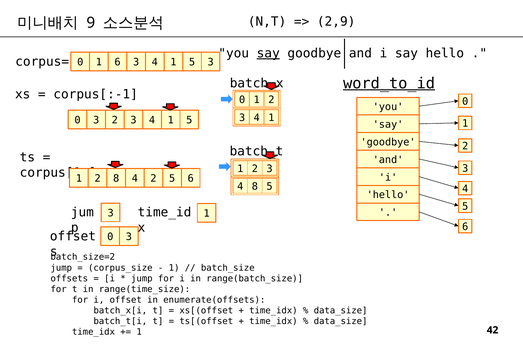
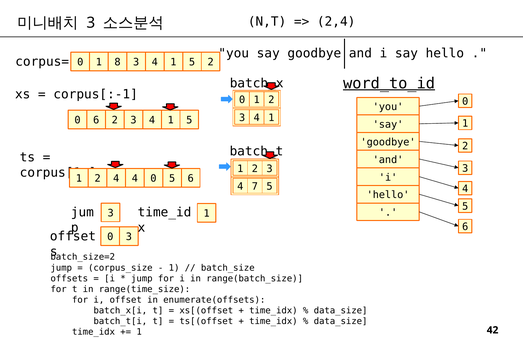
2,9: 2,9 -> 2,4
9 at (91, 23): 9 -> 3
say at (268, 53) underline: present -> none
1 6: 6 -> 8
5 3: 3 -> 2
0 3: 3 -> 6
2 8: 8 -> 4
4 2: 2 -> 0
4 8: 8 -> 7
